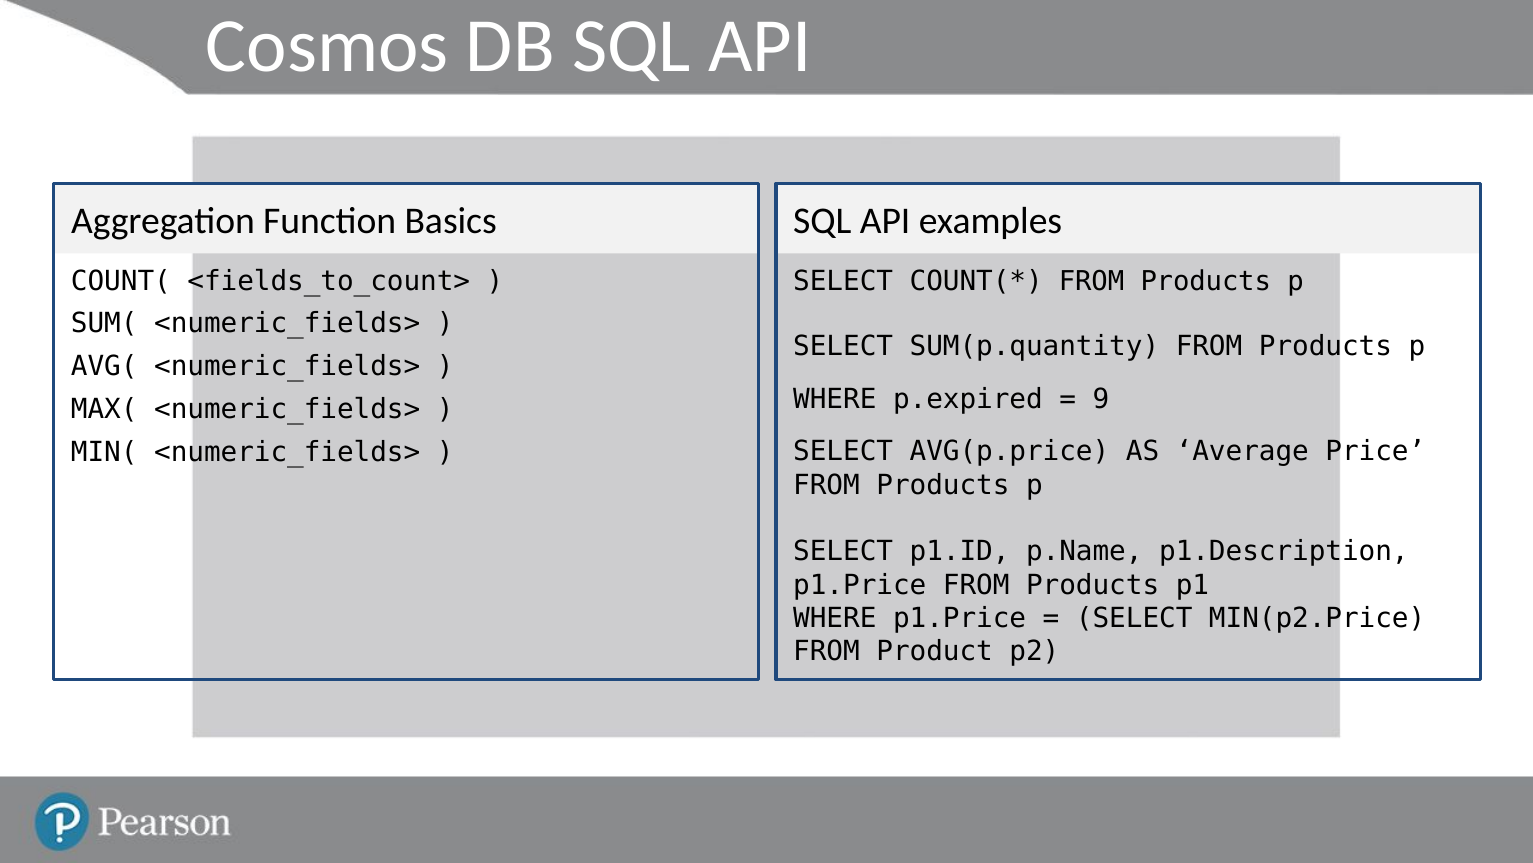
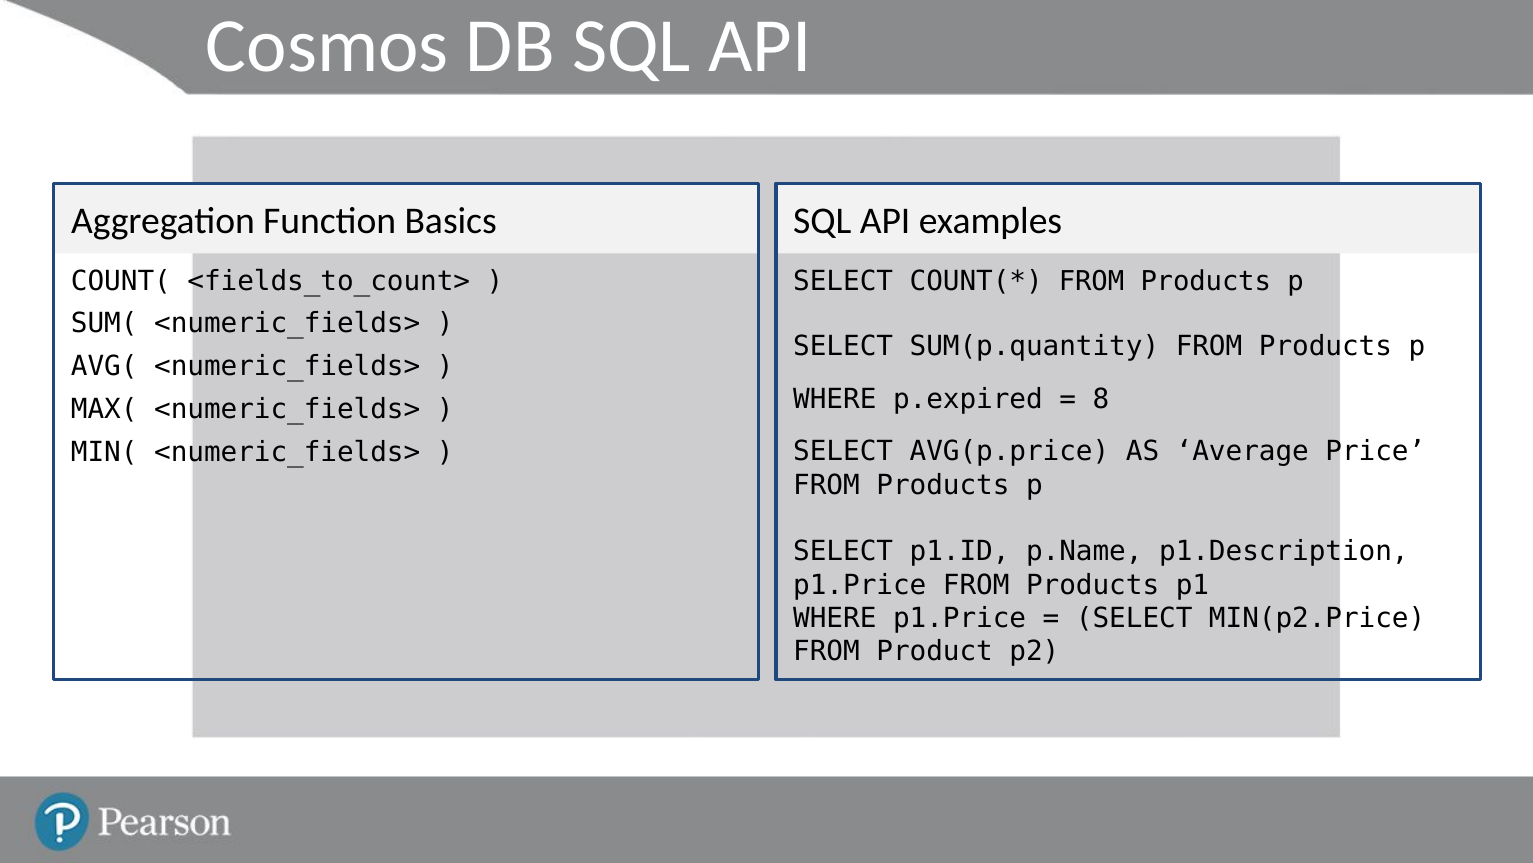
9: 9 -> 8
